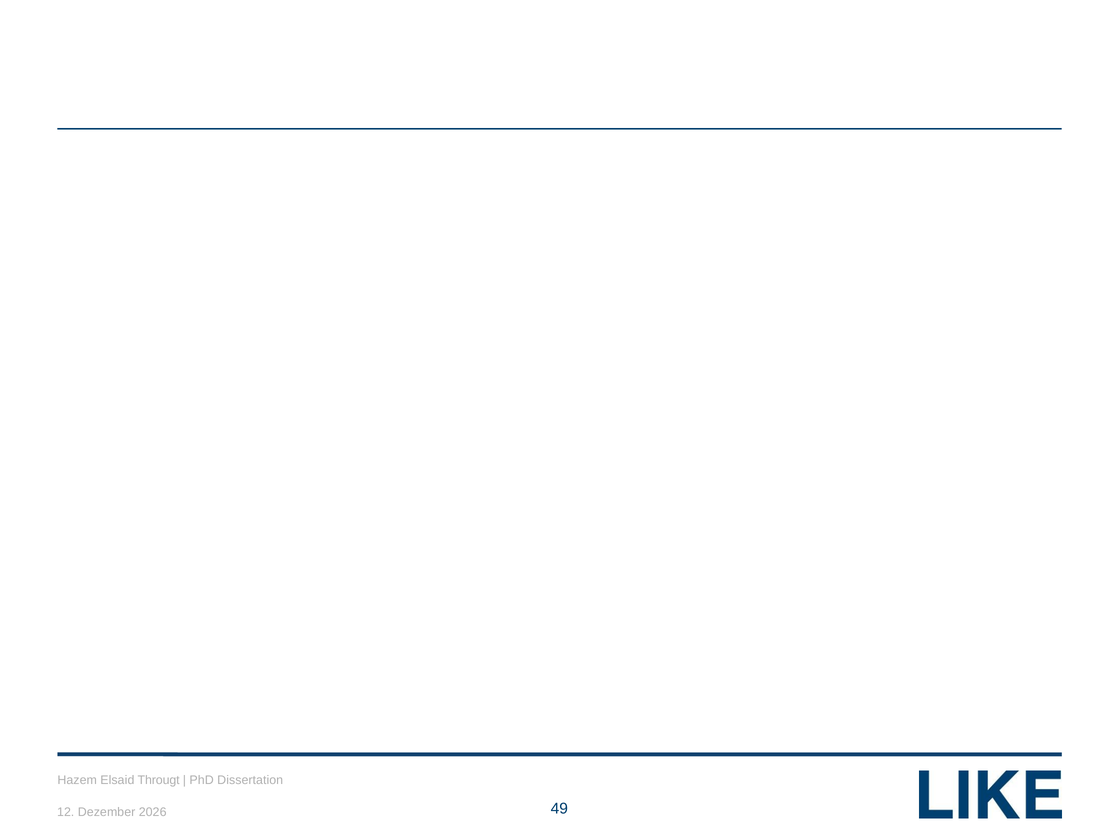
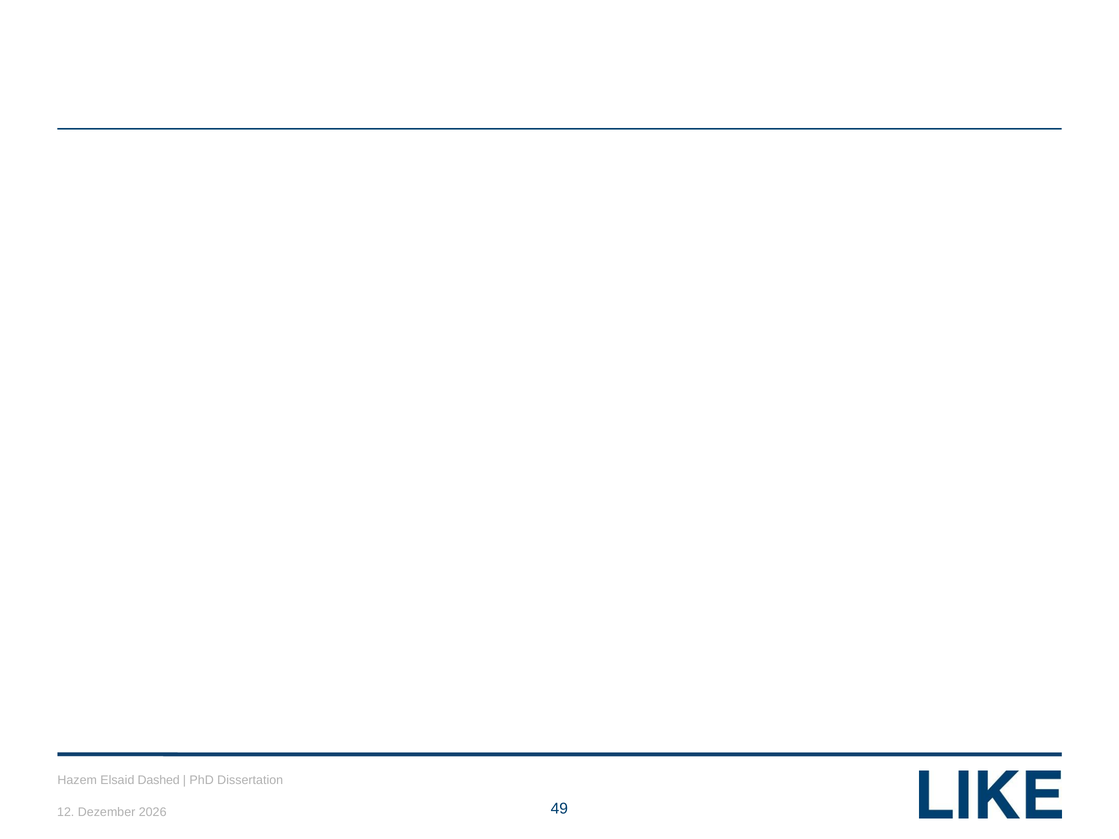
Througt: Througt -> Dashed
